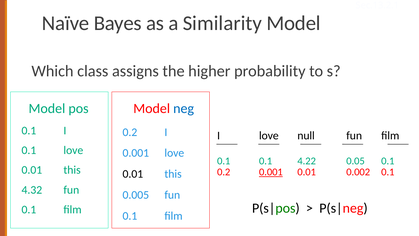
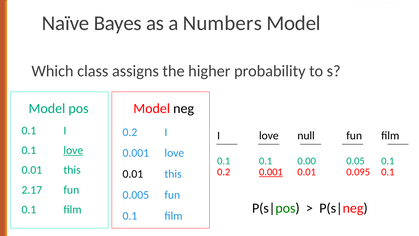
Similarity: Similarity -> Numbers
neg colour: blue -> black
love at (73, 150) underline: none -> present
4.22: 4.22 -> 0.00
0.002: 0.002 -> 0.095
4.32: 4.32 -> 2.17
